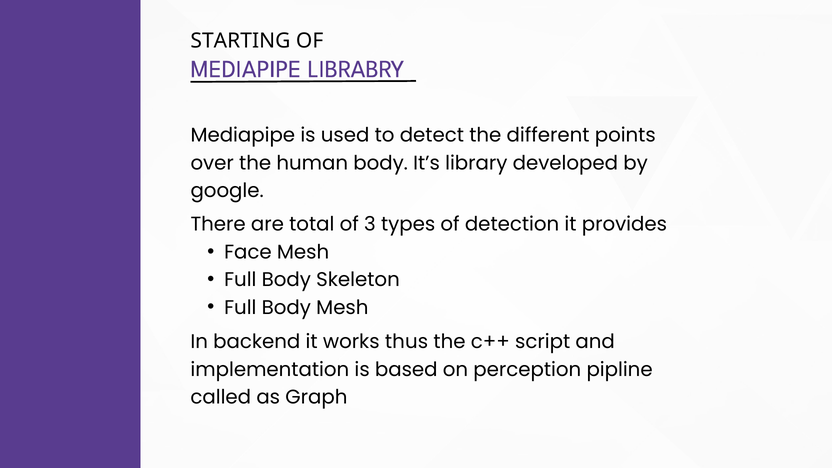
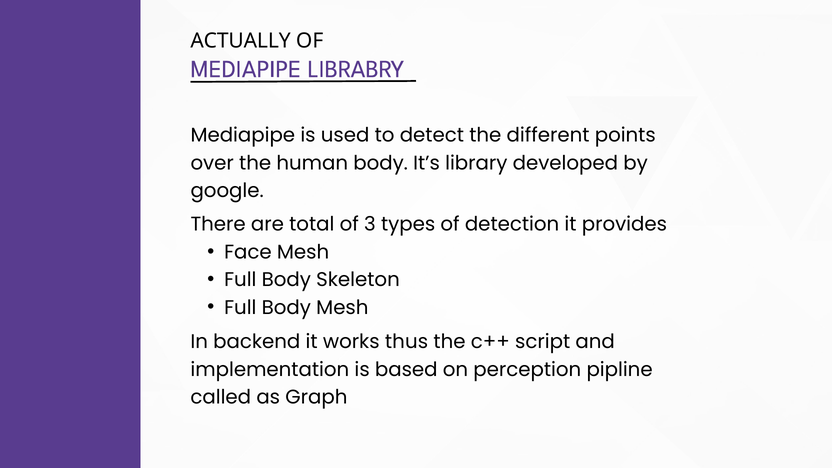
STARTING: STARTING -> ACTUALLY
